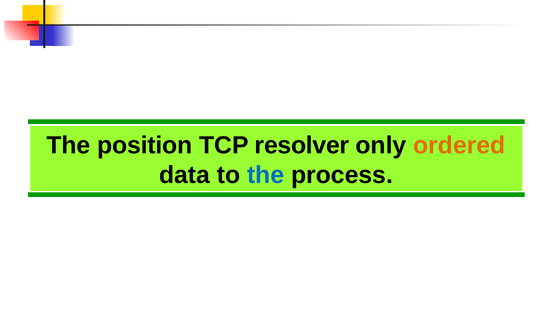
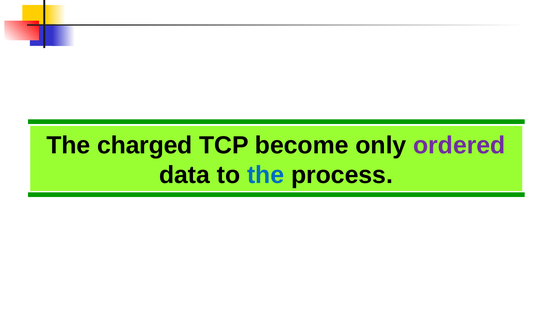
position: position -> charged
resolver: resolver -> become
ordered colour: orange -> purple
